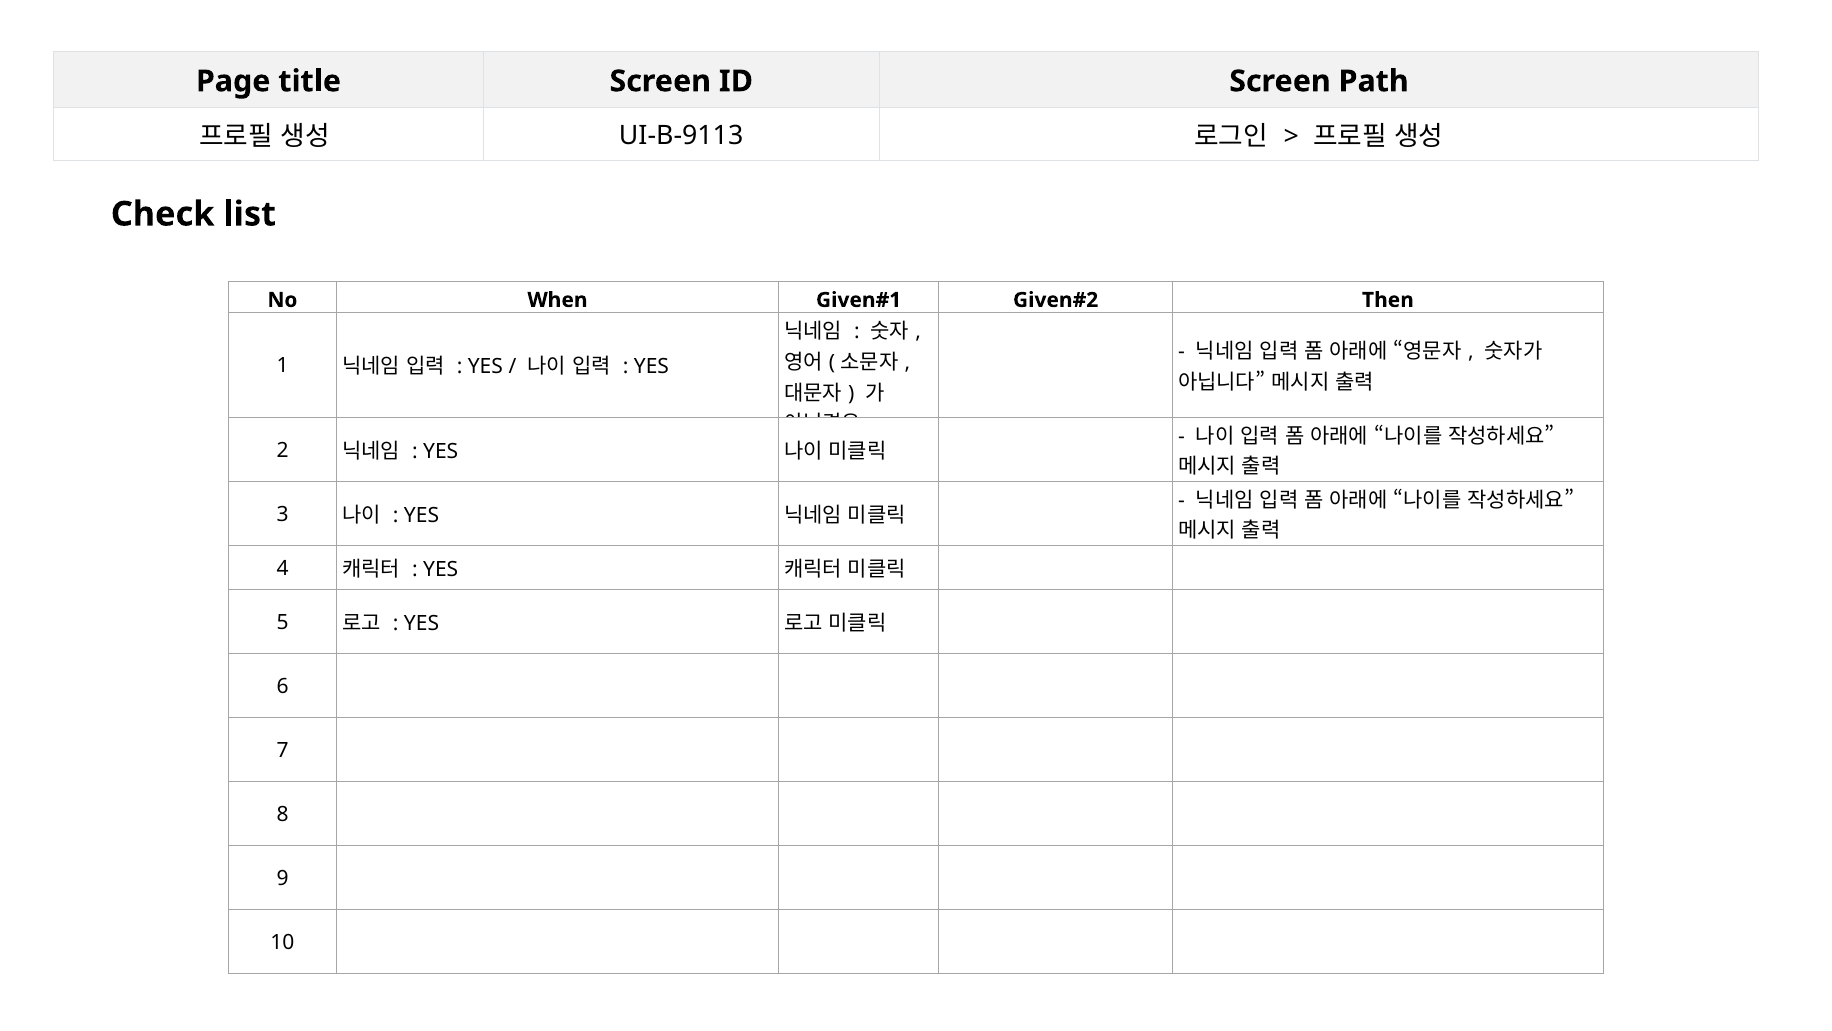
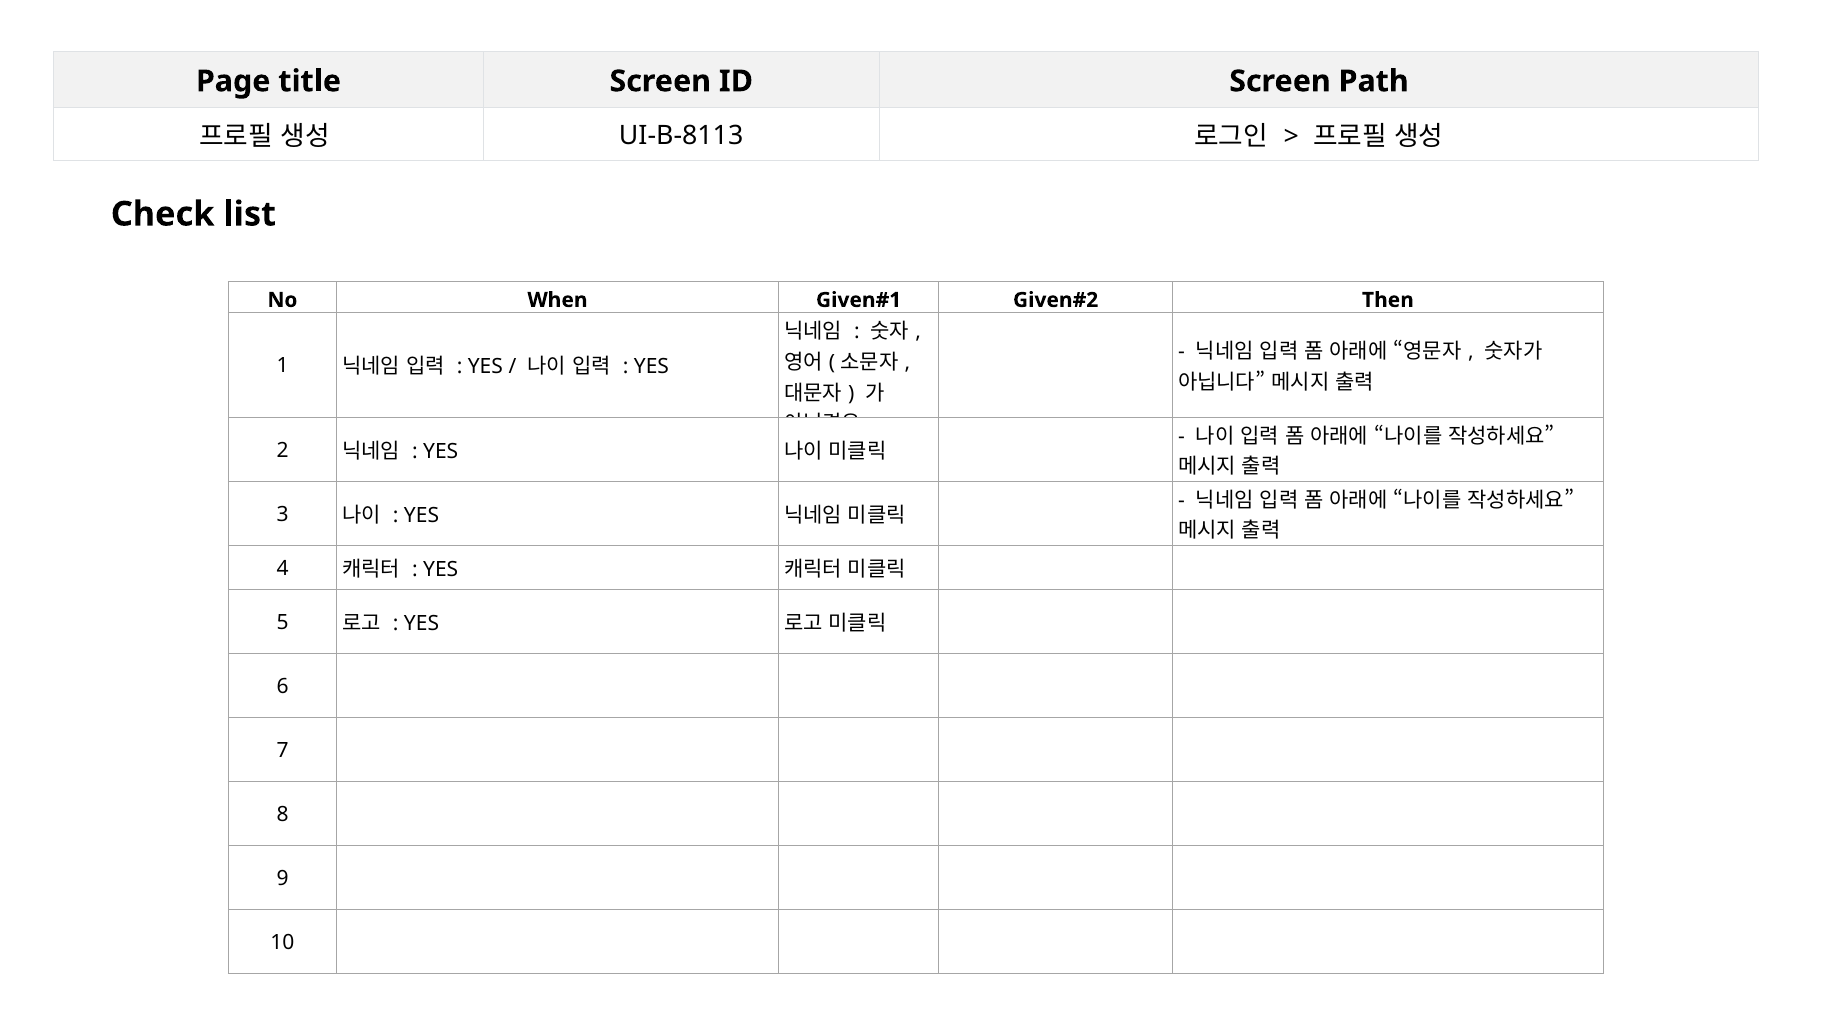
UI-B-9113: UI-B-9113 -> UI-B-8113
